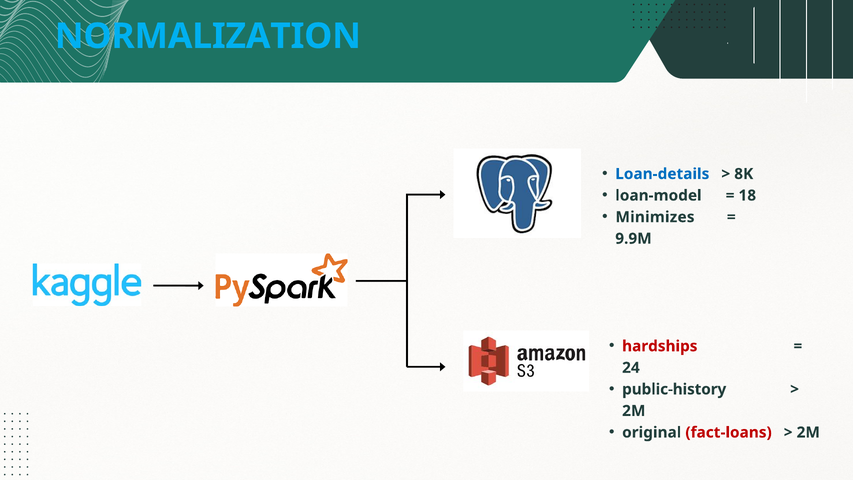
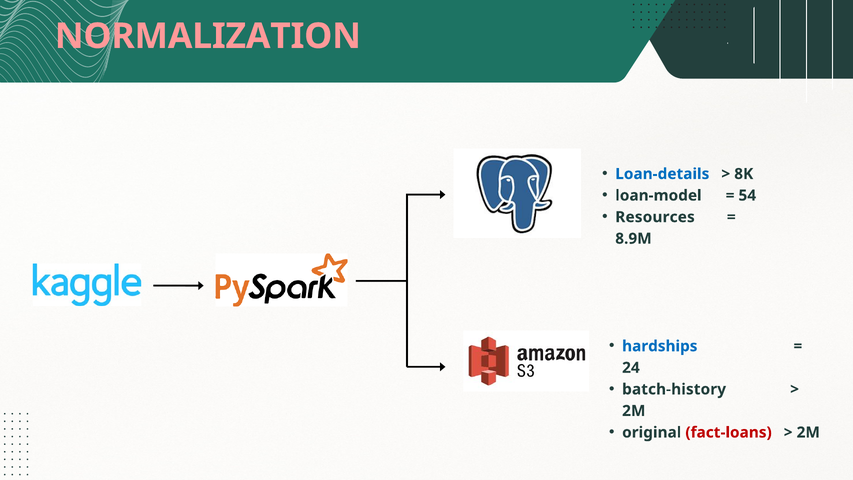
NORMALIZATION colour: light blue -> pink
18: 18 -> 54
Minimizes: Minimizes -> Resources
9.9M: 9.9M -> 8.9M
hardships colour: red -> blue
public-history: public-history -> batch-history
